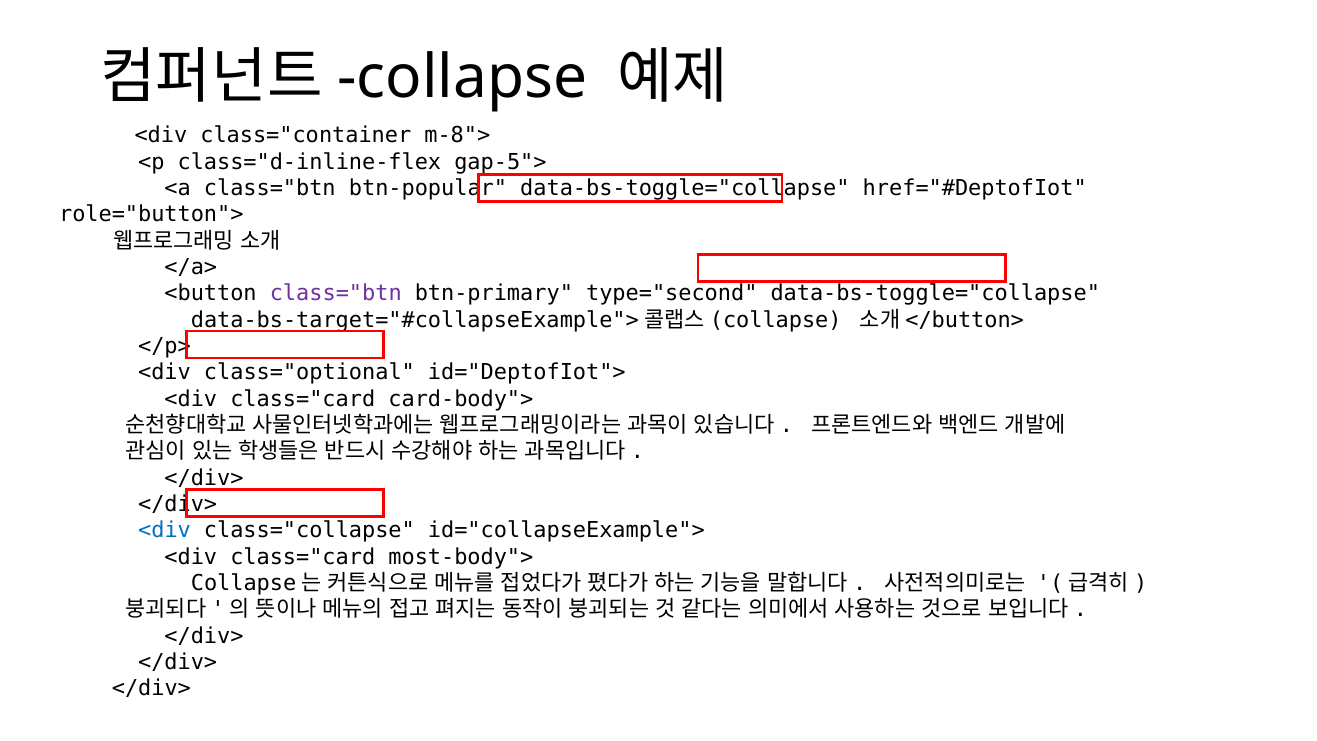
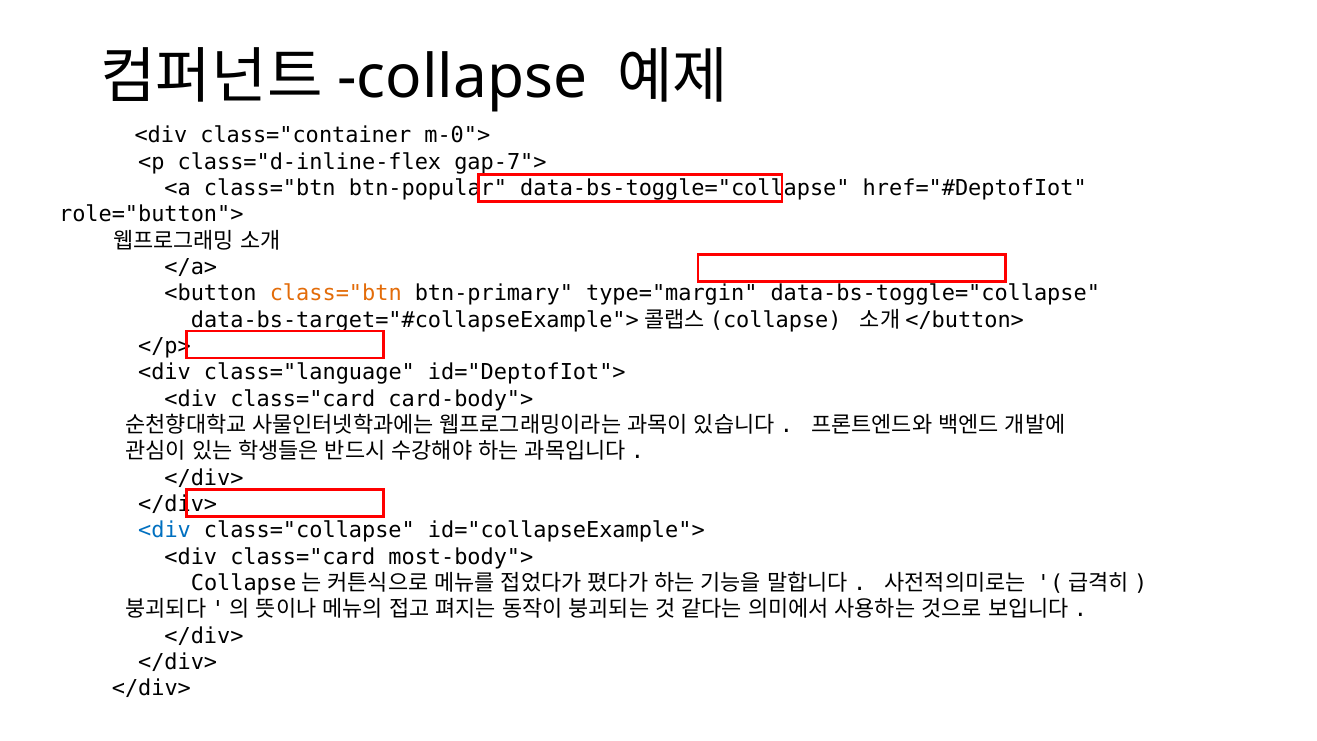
m-8">: m-8"> -> m-0">
gap-5">: gap-5"> -> gap-7">
class="btn at (336, 294) colour: purple -> orange
type="second: type="second -> type="margin
class="optional: class="optional -> class="language
